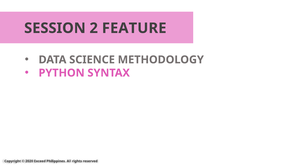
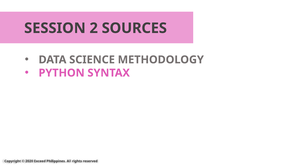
FEATURE: FEATURE -> SOURCES
